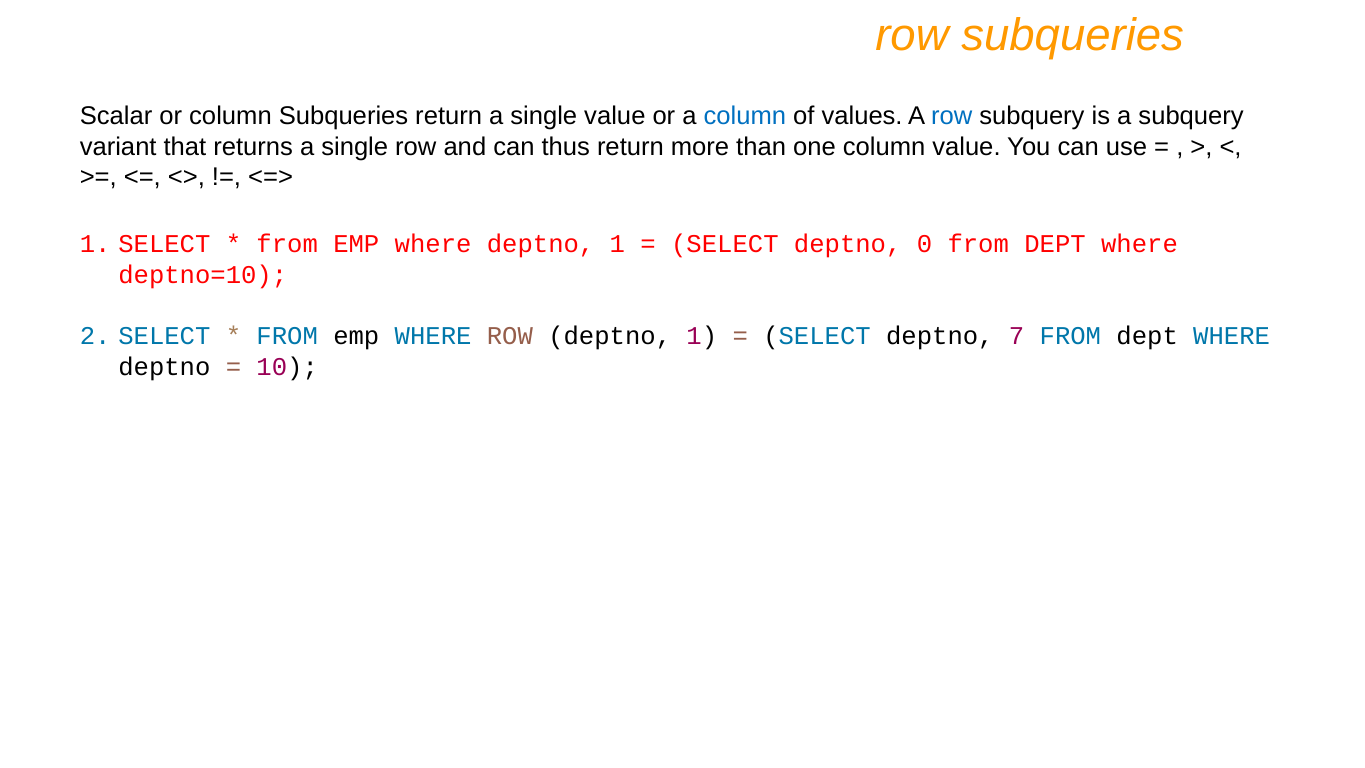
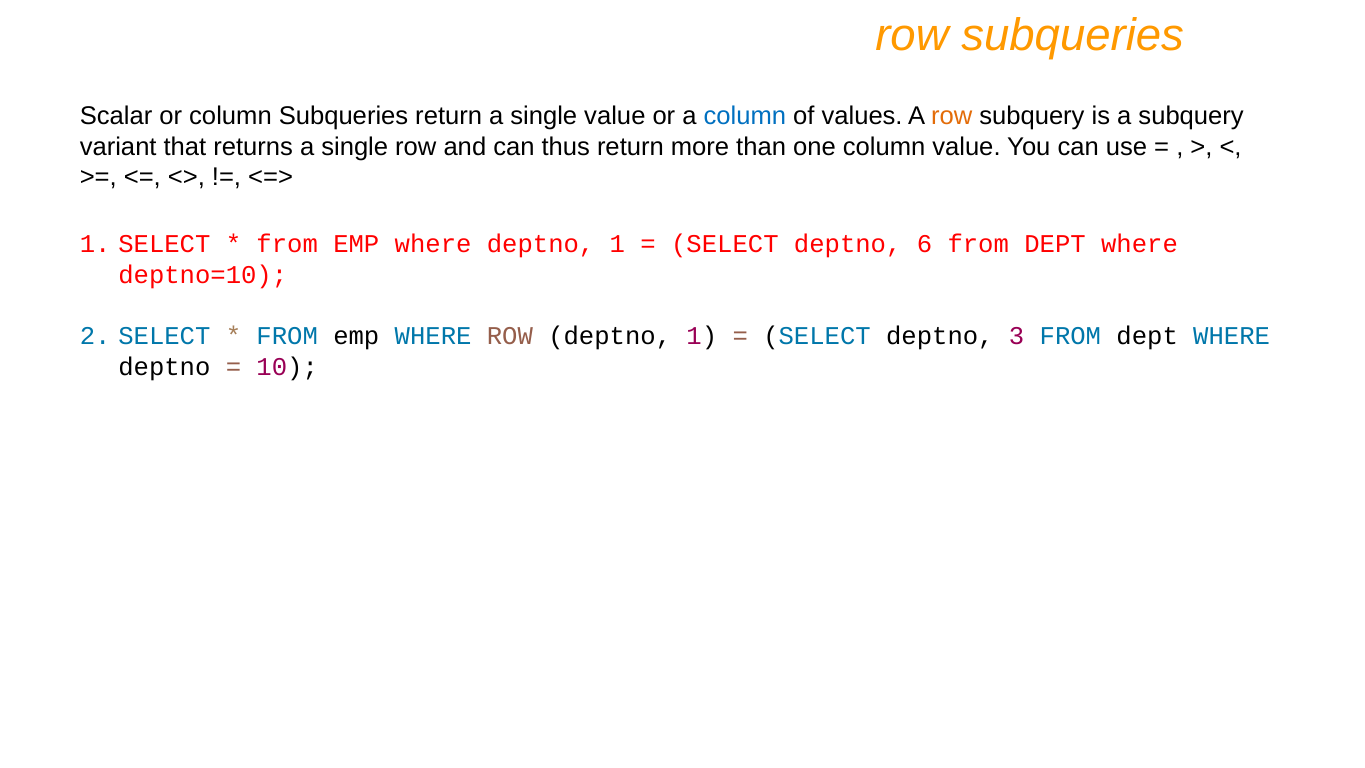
row at (952, 116) colour: blue -> orange
0: 0 -> 6
7: 7 -> 3
